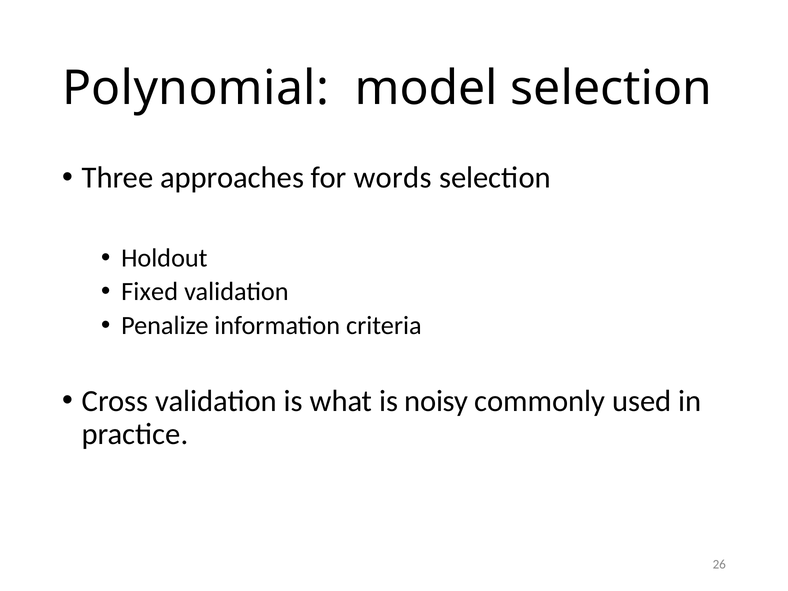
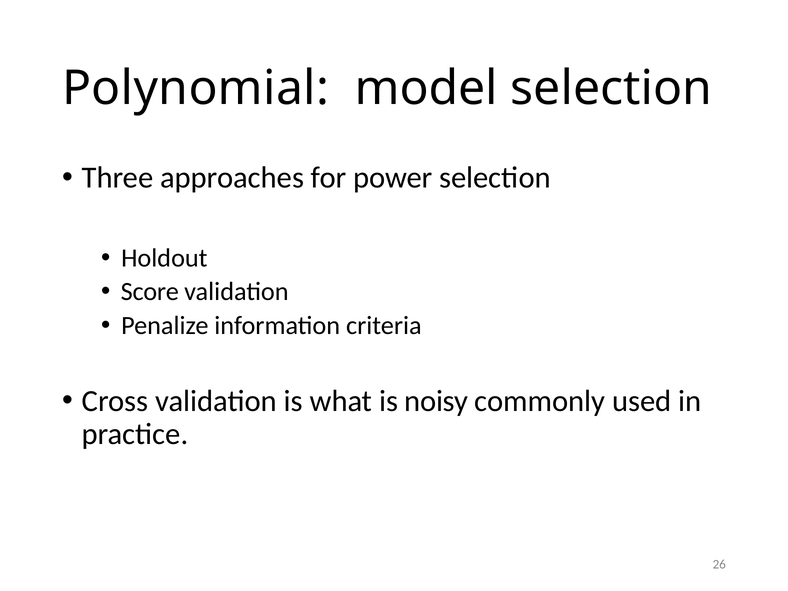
words: words -> power
Fixed: Fixed -> Score
